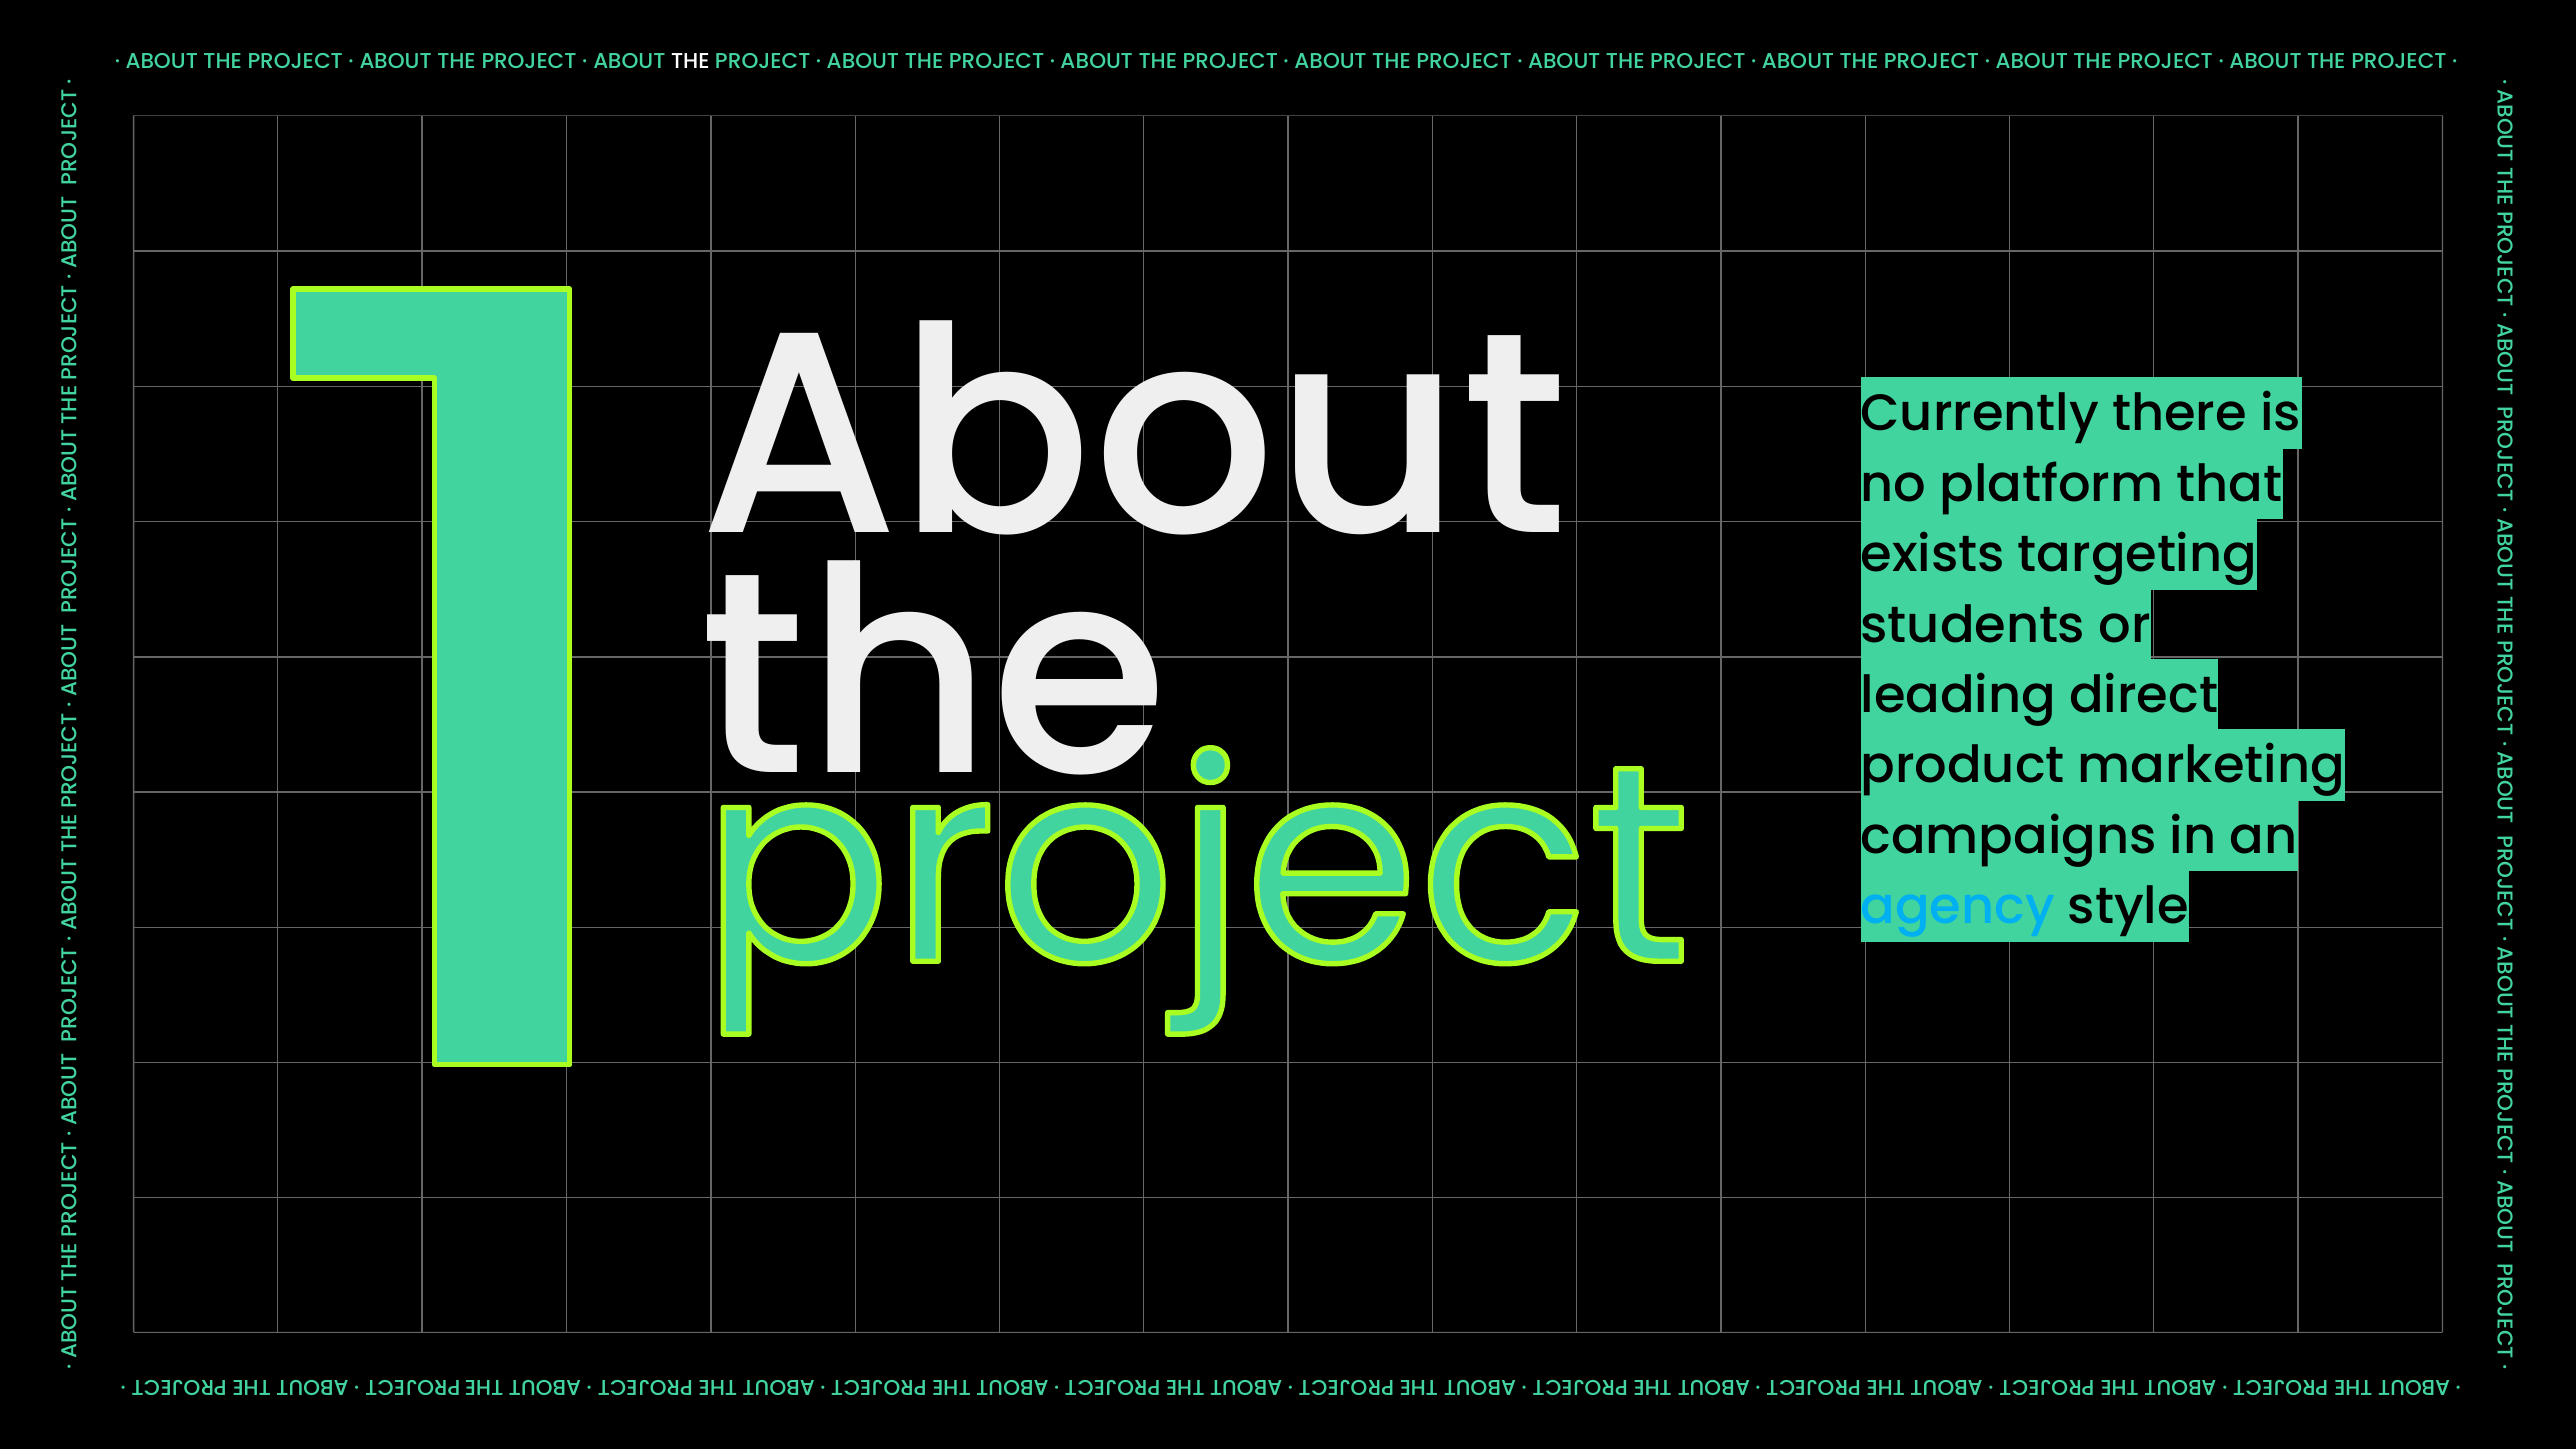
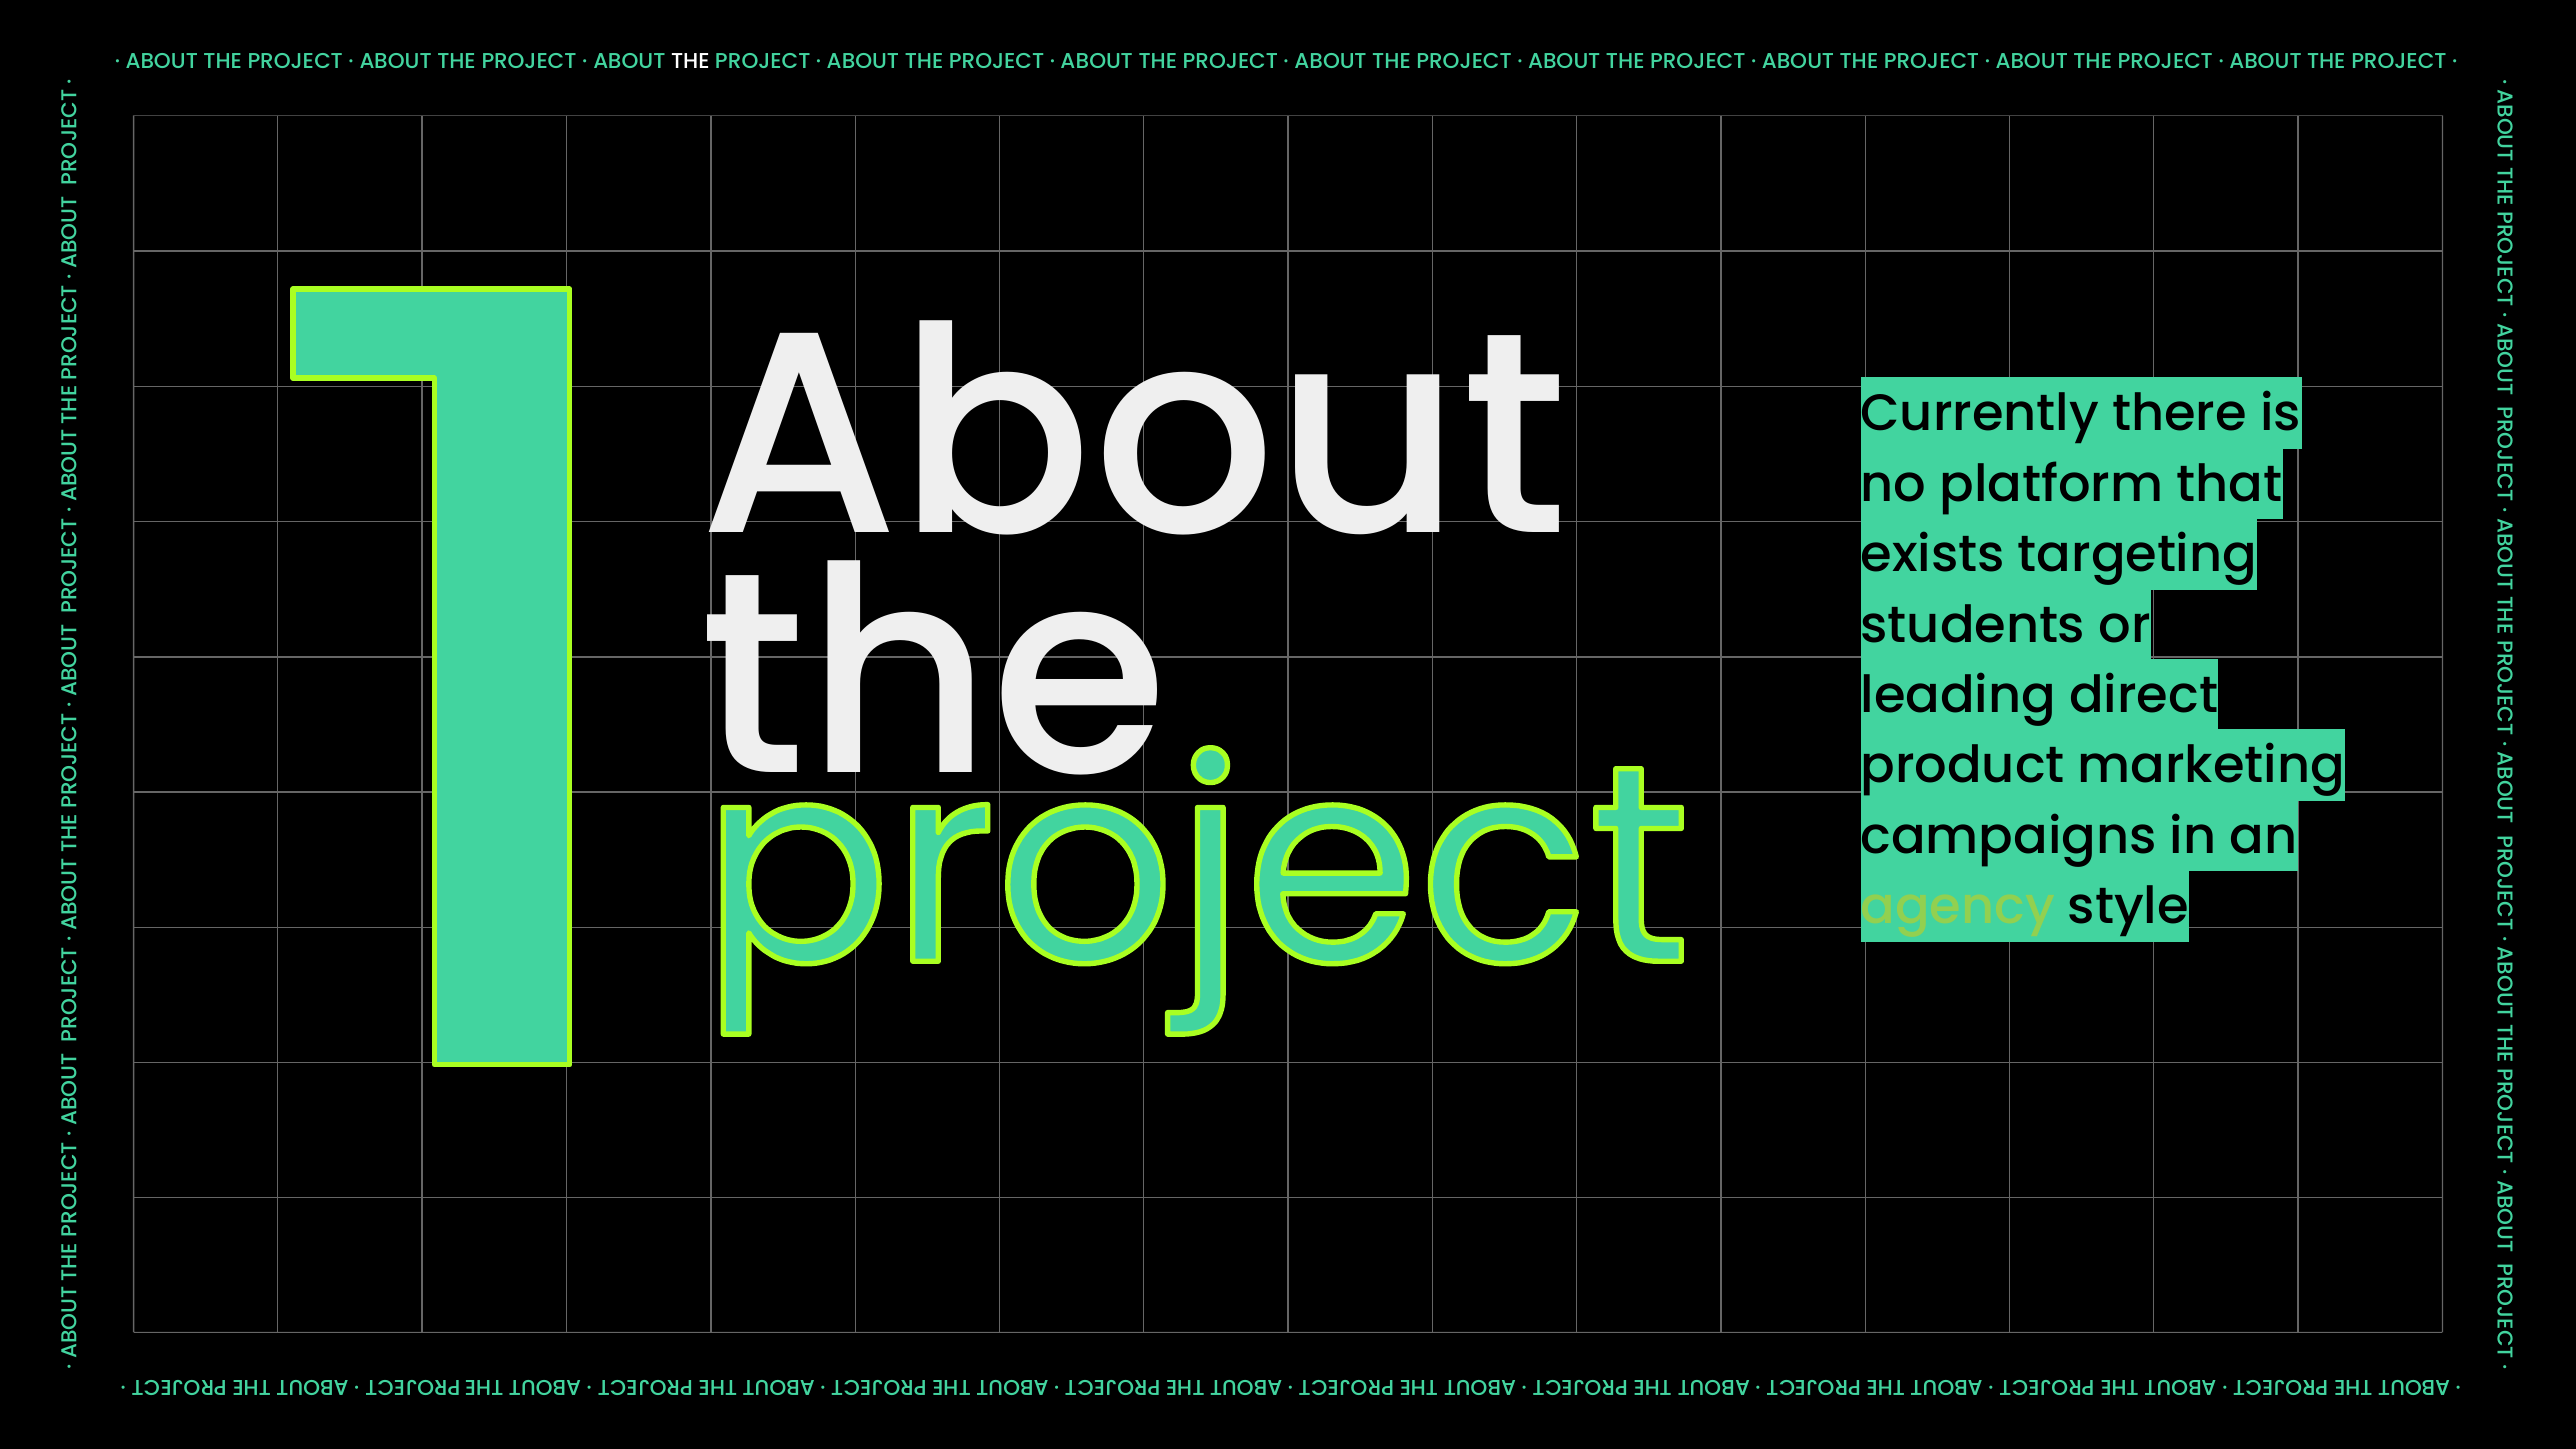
agency colour: light blue -> light green
